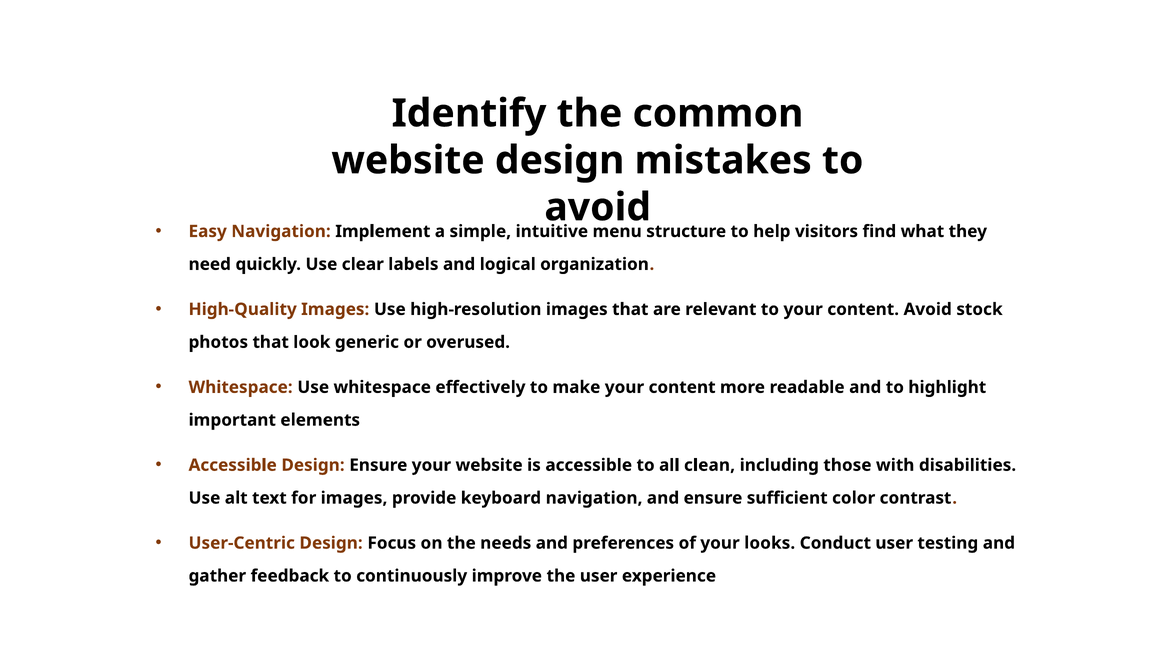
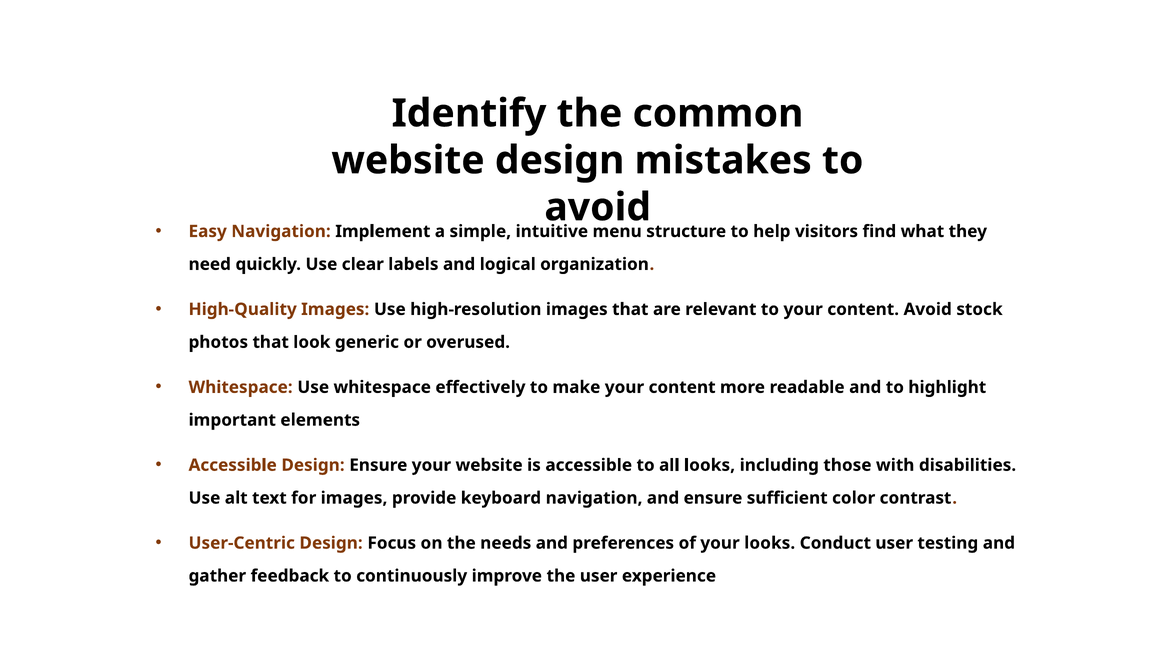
all clean: clean -> looks
